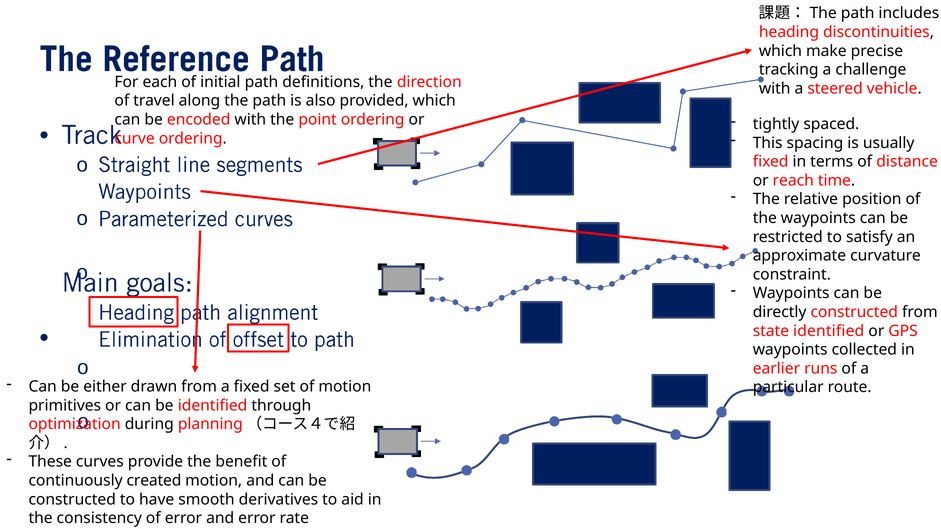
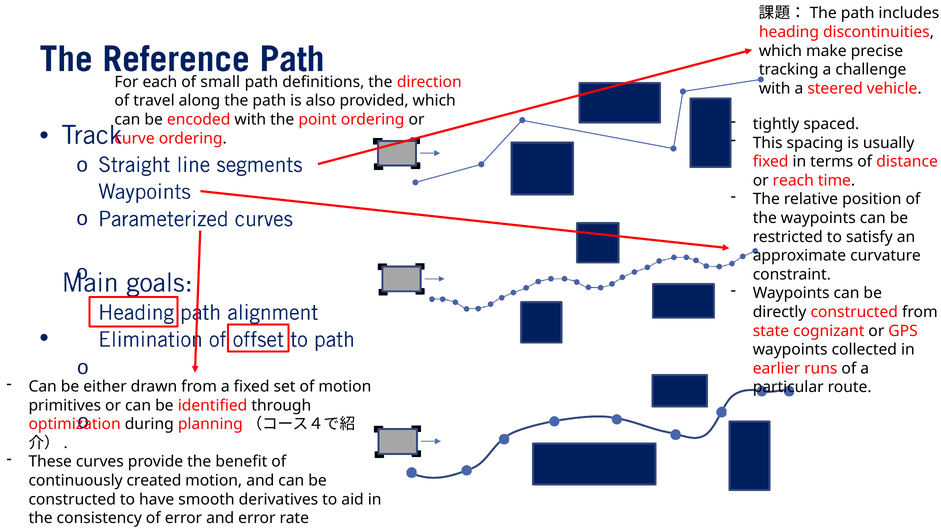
initial: initial -> small
state identified: identified -> cognizant
